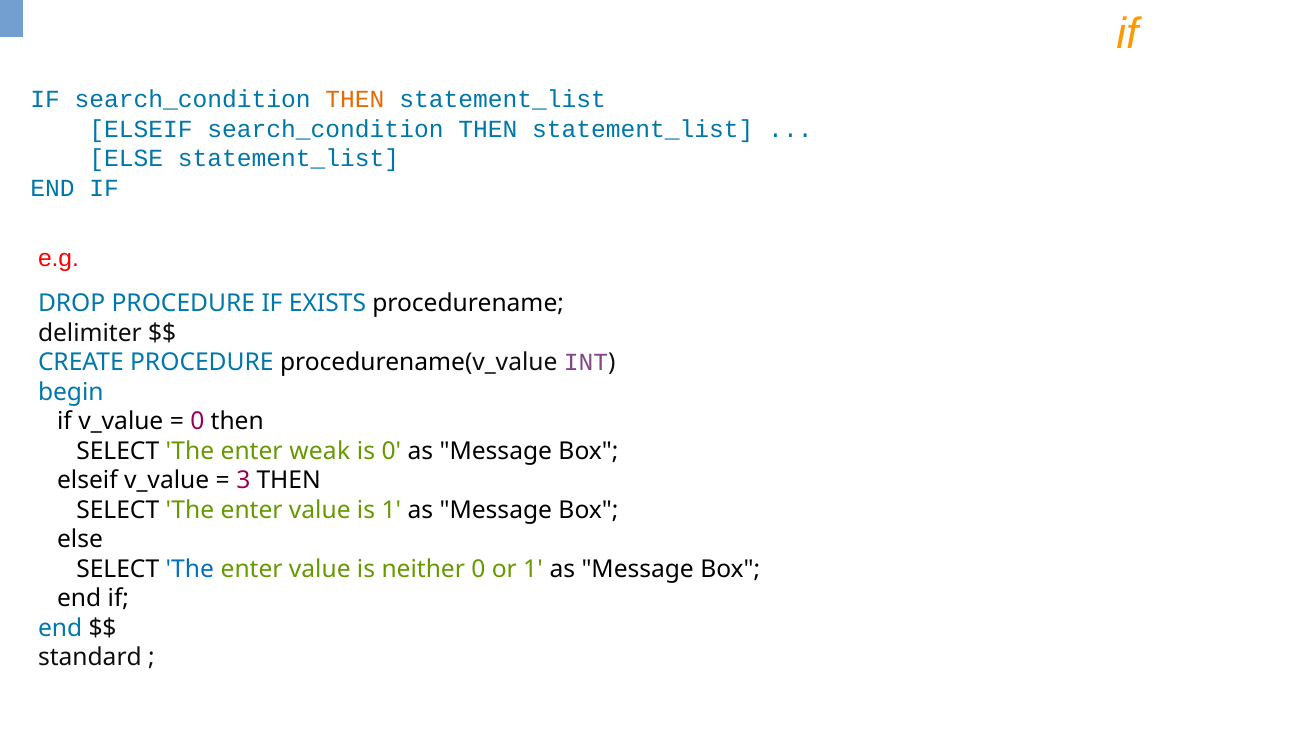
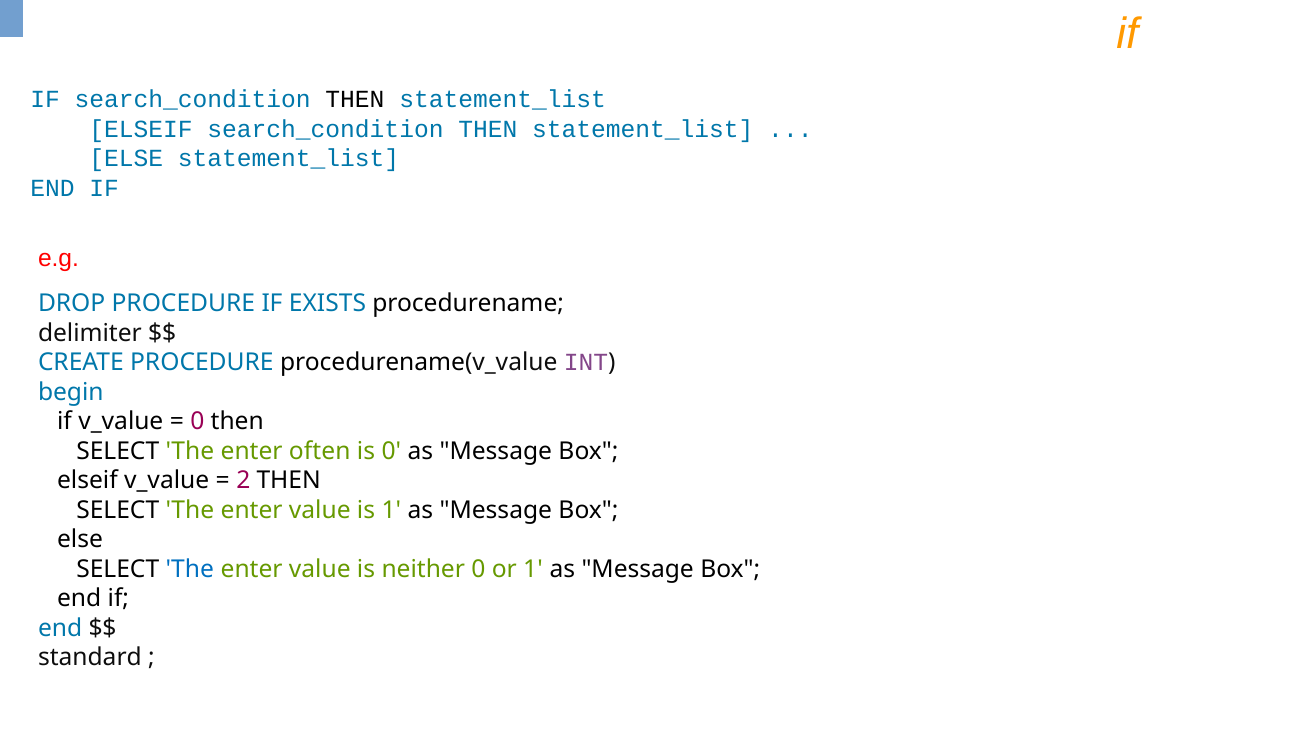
THEN at (355, 99) colour: orange -> black
weak: weak -> often
3: 3 -> 2
